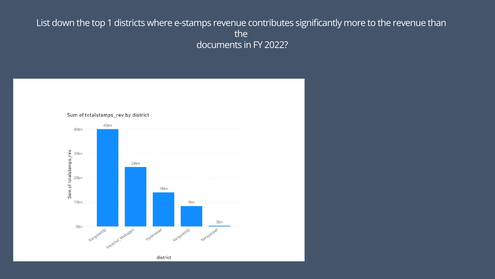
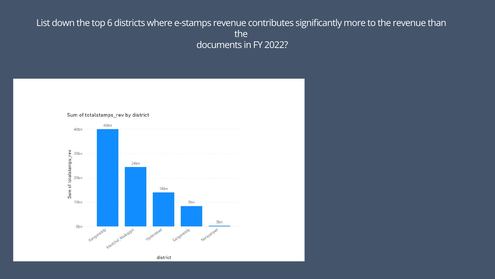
1: 1 -> 6
